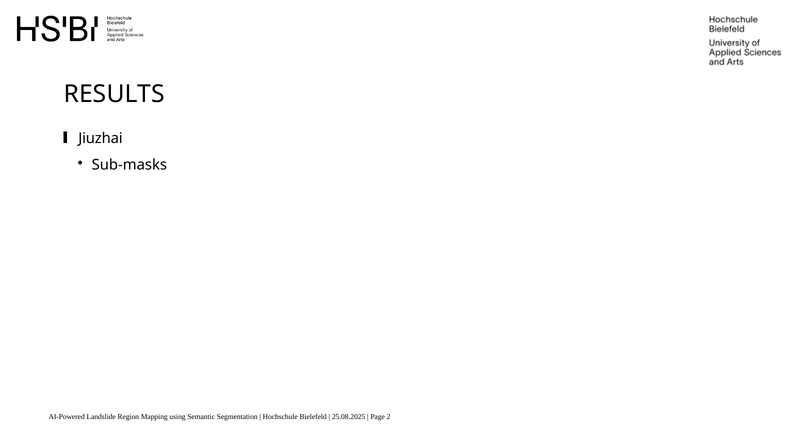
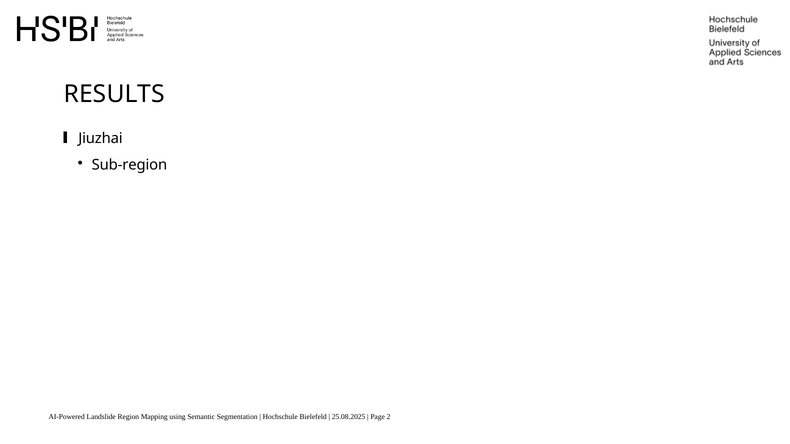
Sub-masks: Sub-masks -> Sub-region
